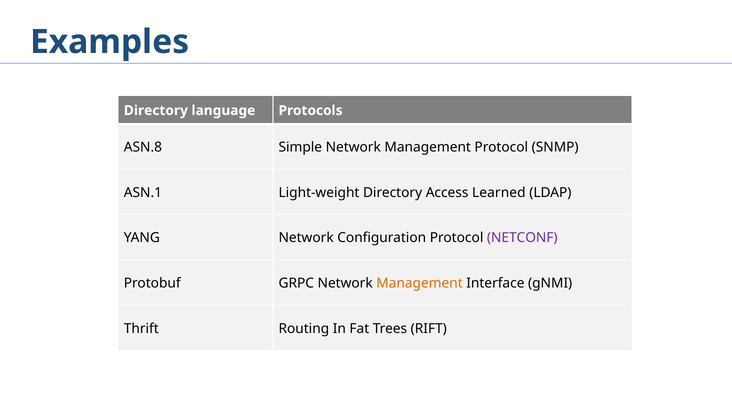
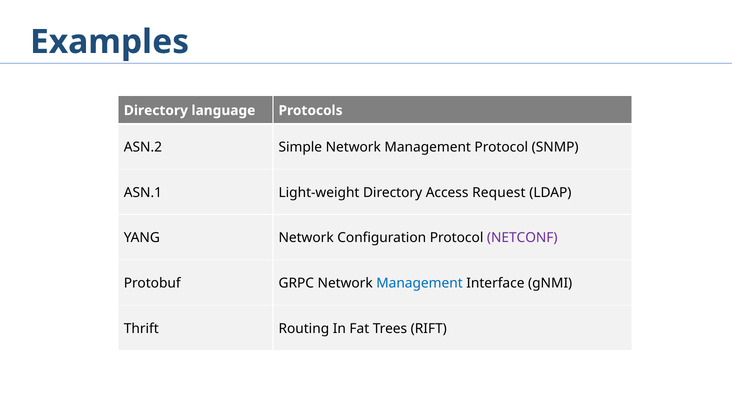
ASN.8: ASN.8 -> ASN.2
Learned: Learned -> Request
Management at (419, 283) colour: orange -> blue
